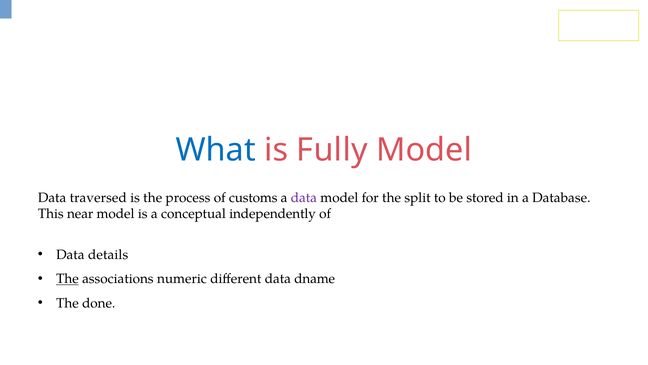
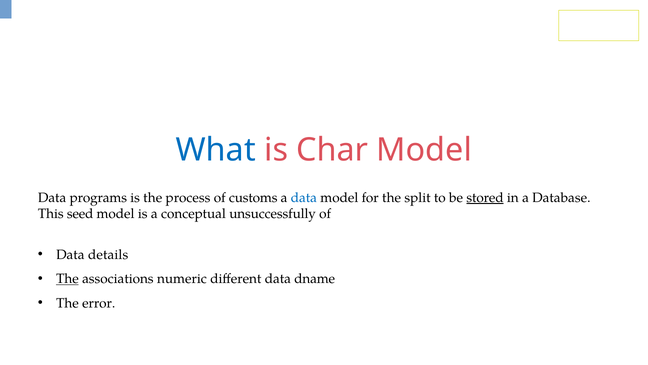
Fully: Fully -> Char
traversed: traversed -> programs
data at (304, 197) colour: purple -> blue
stored underline: none -> present
near: near -> seed
independently: independently -> unsuccessfully
done: done -> error
